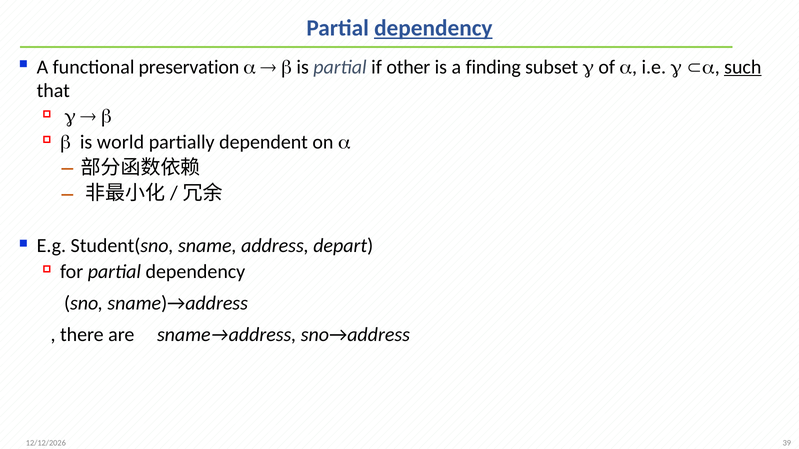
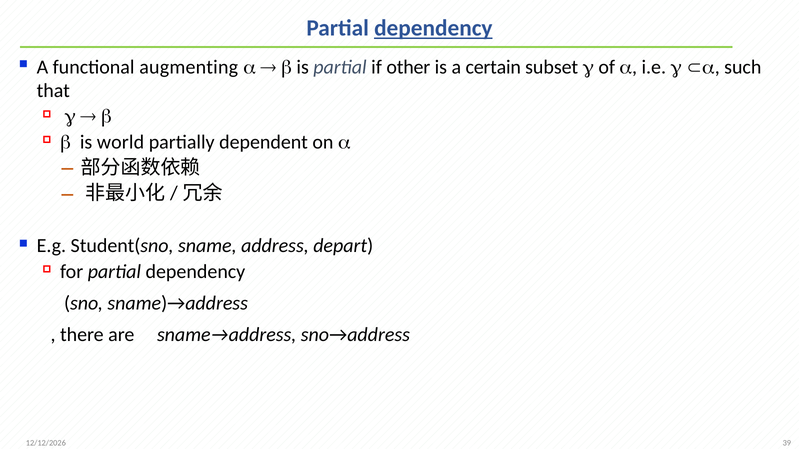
preservation: preservation -> augmenting
finding: finding -> certain
such underline: present -> none
